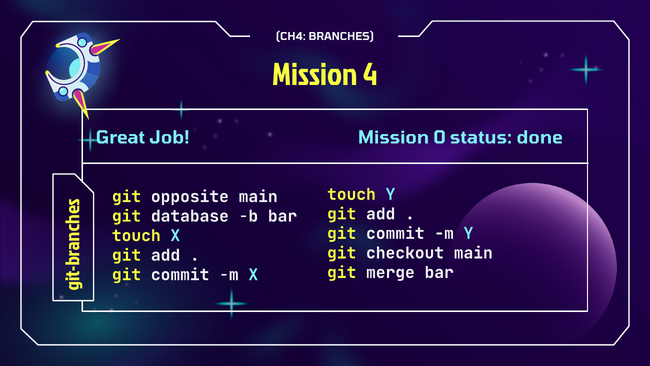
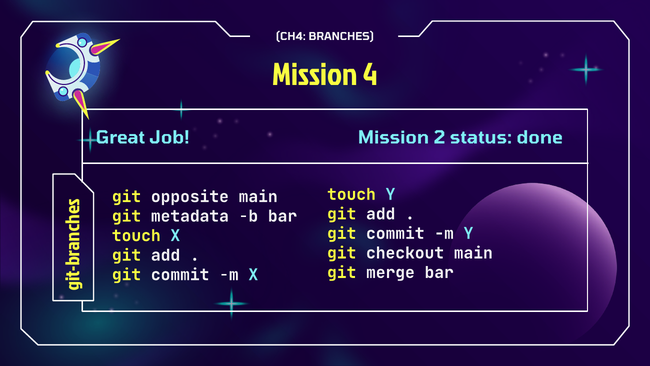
0: 0 -> 2
database: database -> metadata
